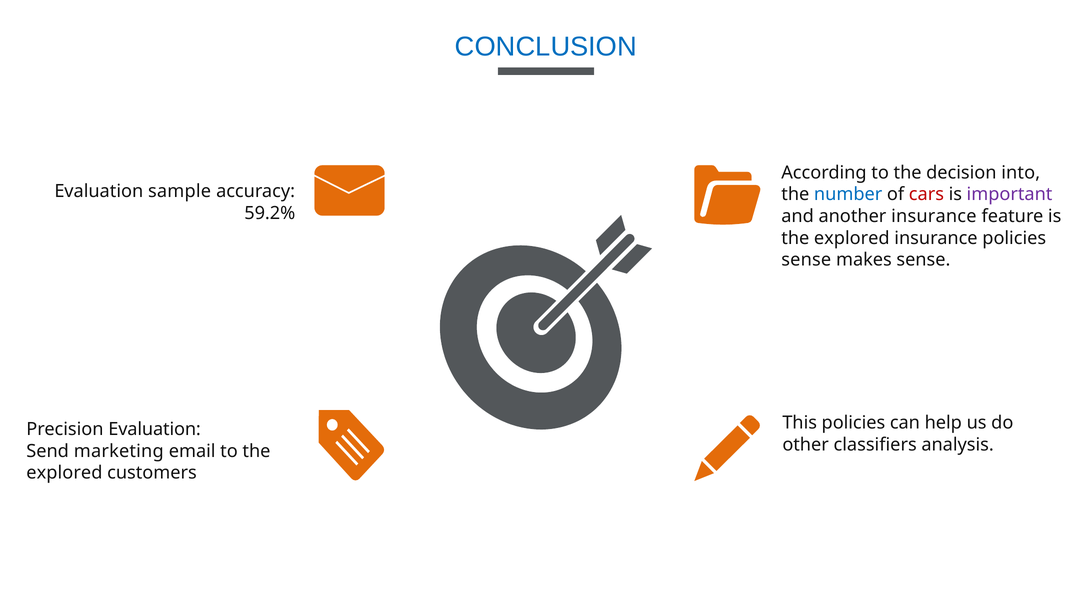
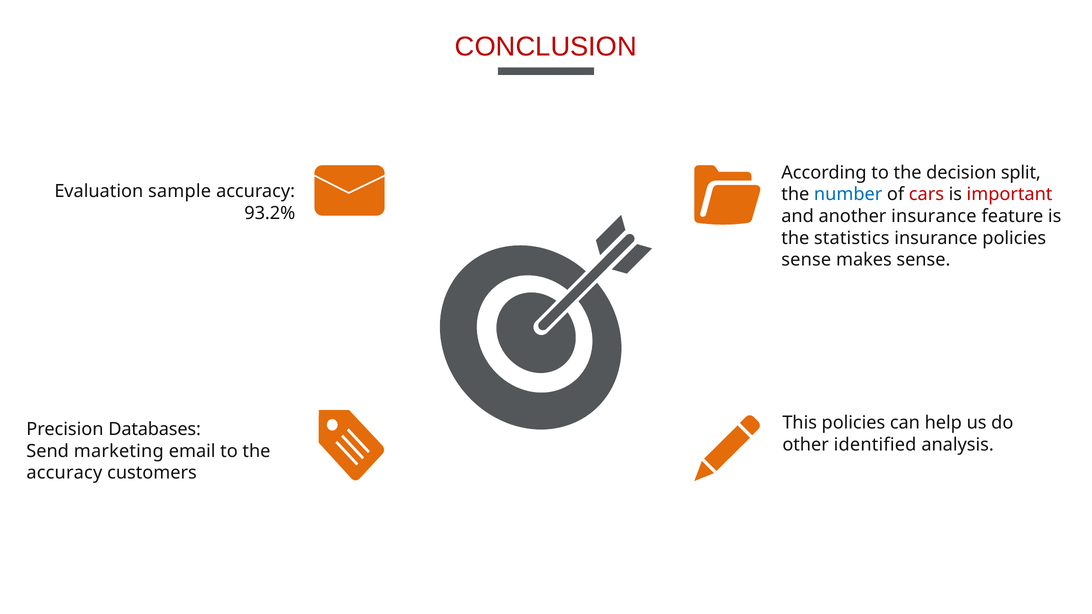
CONCLUSION colour: blue -> red
into: into -> split
important colour: purple -> red
59.2%: 59.2% -> 93.2%
explored at (852, 238): explored -> statistics
Precision Evaluation: Evaluation -> Databases
classifiers: classifiers -> identified
explored at (64, 473): explored -> accuracy
